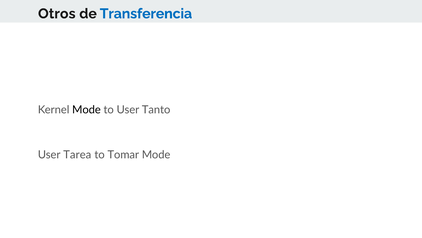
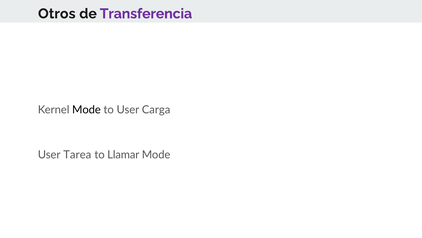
Transferencia colour: blue -> purple
Tanto: Tanto -> Carga
Tomar: Tomar -> Llamar
